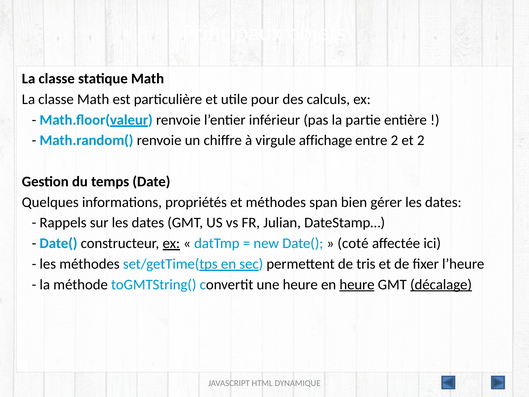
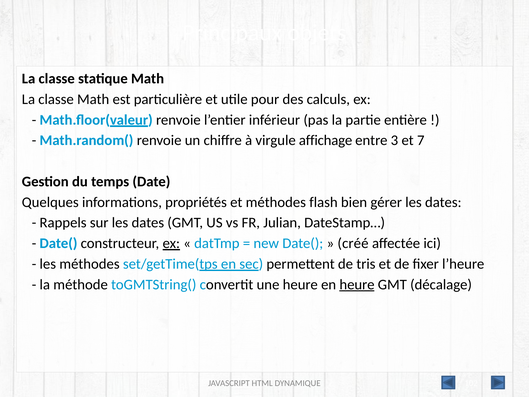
entre 2: 2 -> 3
et 2: 2 -> 7
span: span -> flash
coté: coté -> créé
décalage underline: present -> none
